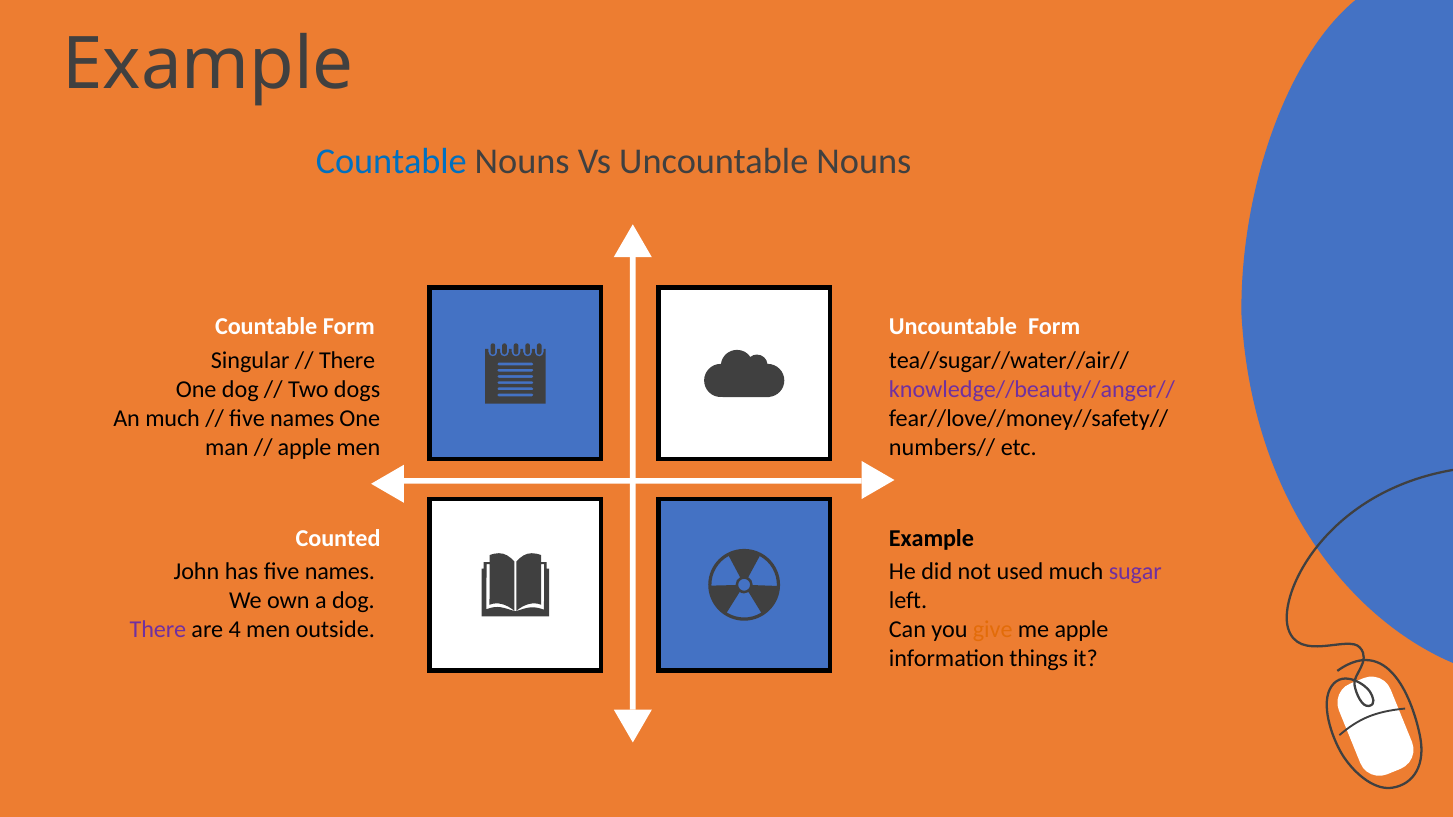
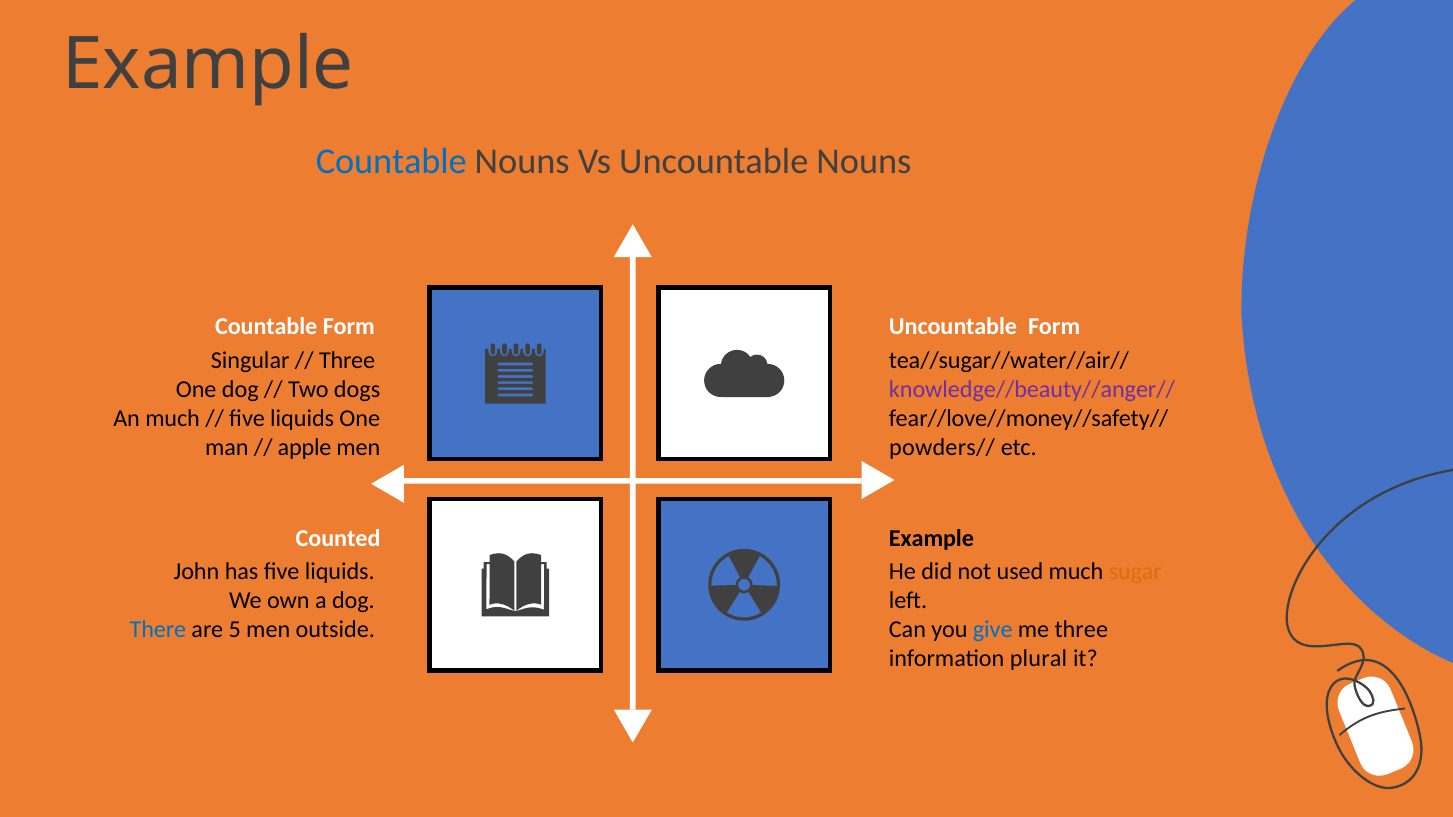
There at (347, 361): There -> Three
names at (302, 419): names -> liquids
numbers//: numbers// -> powders//
sugar colour: purple -> orange
has five names: names -> liquids
give colour: orange -> blue
me apple: apple -> three
There at (158, 630) colour: purple -> blue
4: 4 -> 5
things: things -> plural
